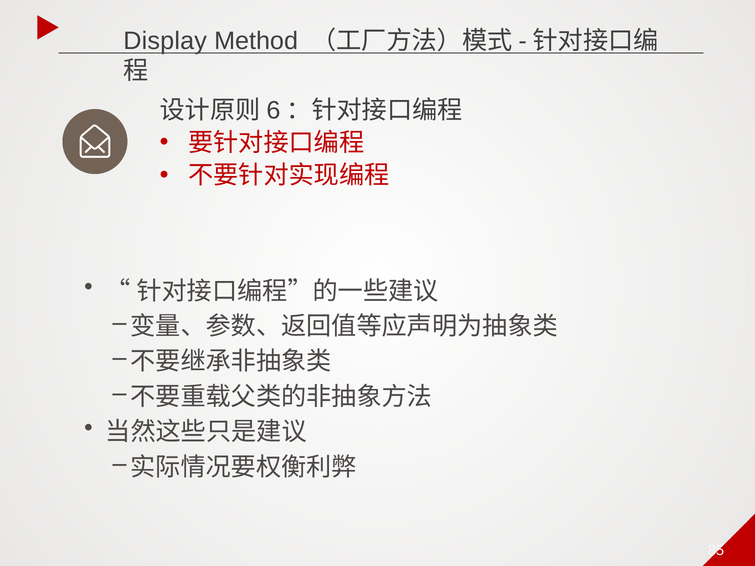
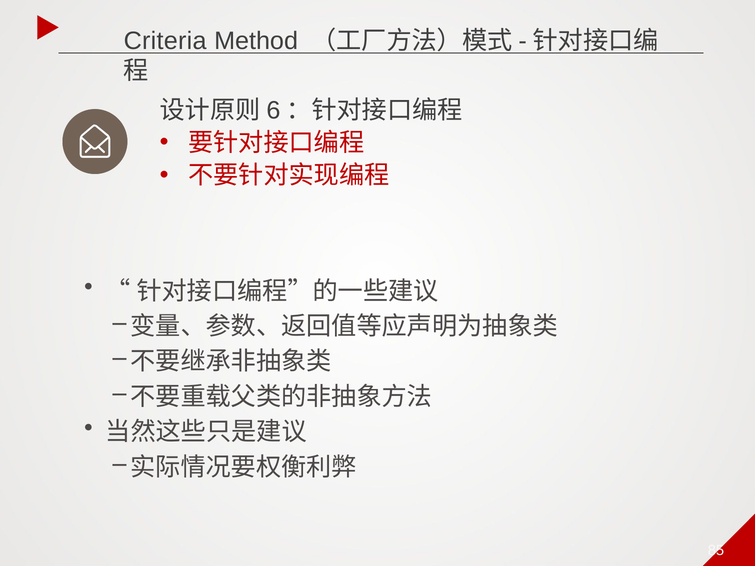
Display: Display -> Criteria
